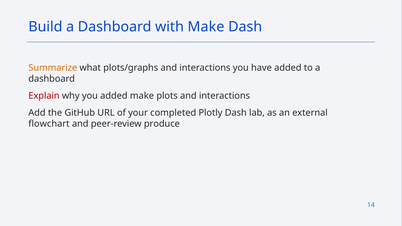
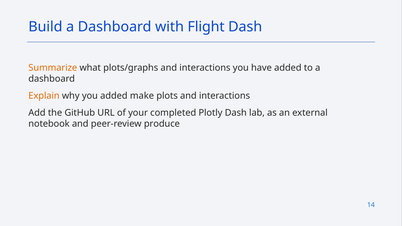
with Make: Make -> Flight
Explain colour: red -> orange
flowchart: flowchart -> notebook
